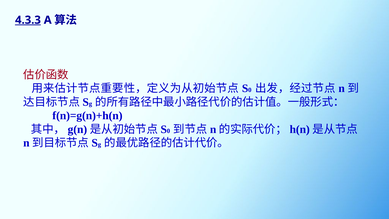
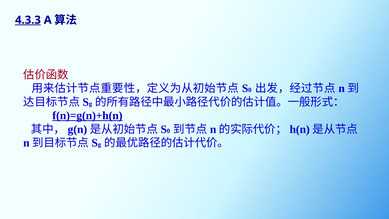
f(n)=g(n)+h(n underline: none -> present
